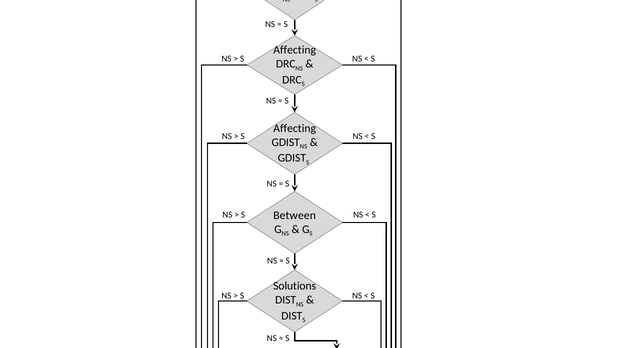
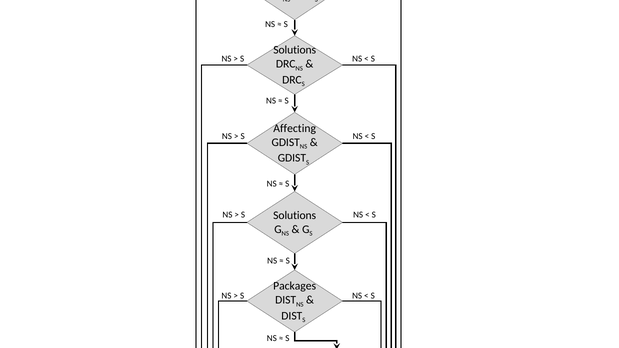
Affecting at (295, 50): Affecting -> Solutions
Between at (295, 215): Between -> Solutions
Solutions: Solutions -> Packages
